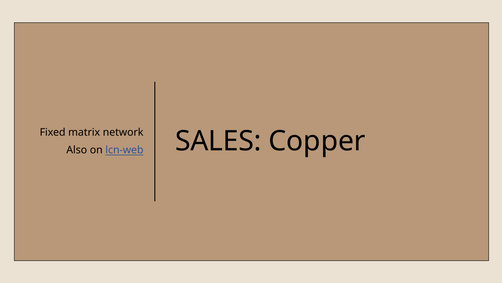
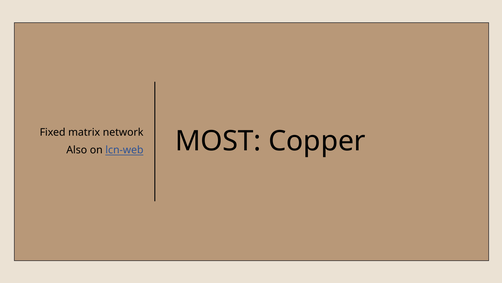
SALES: SALES -> MOST
